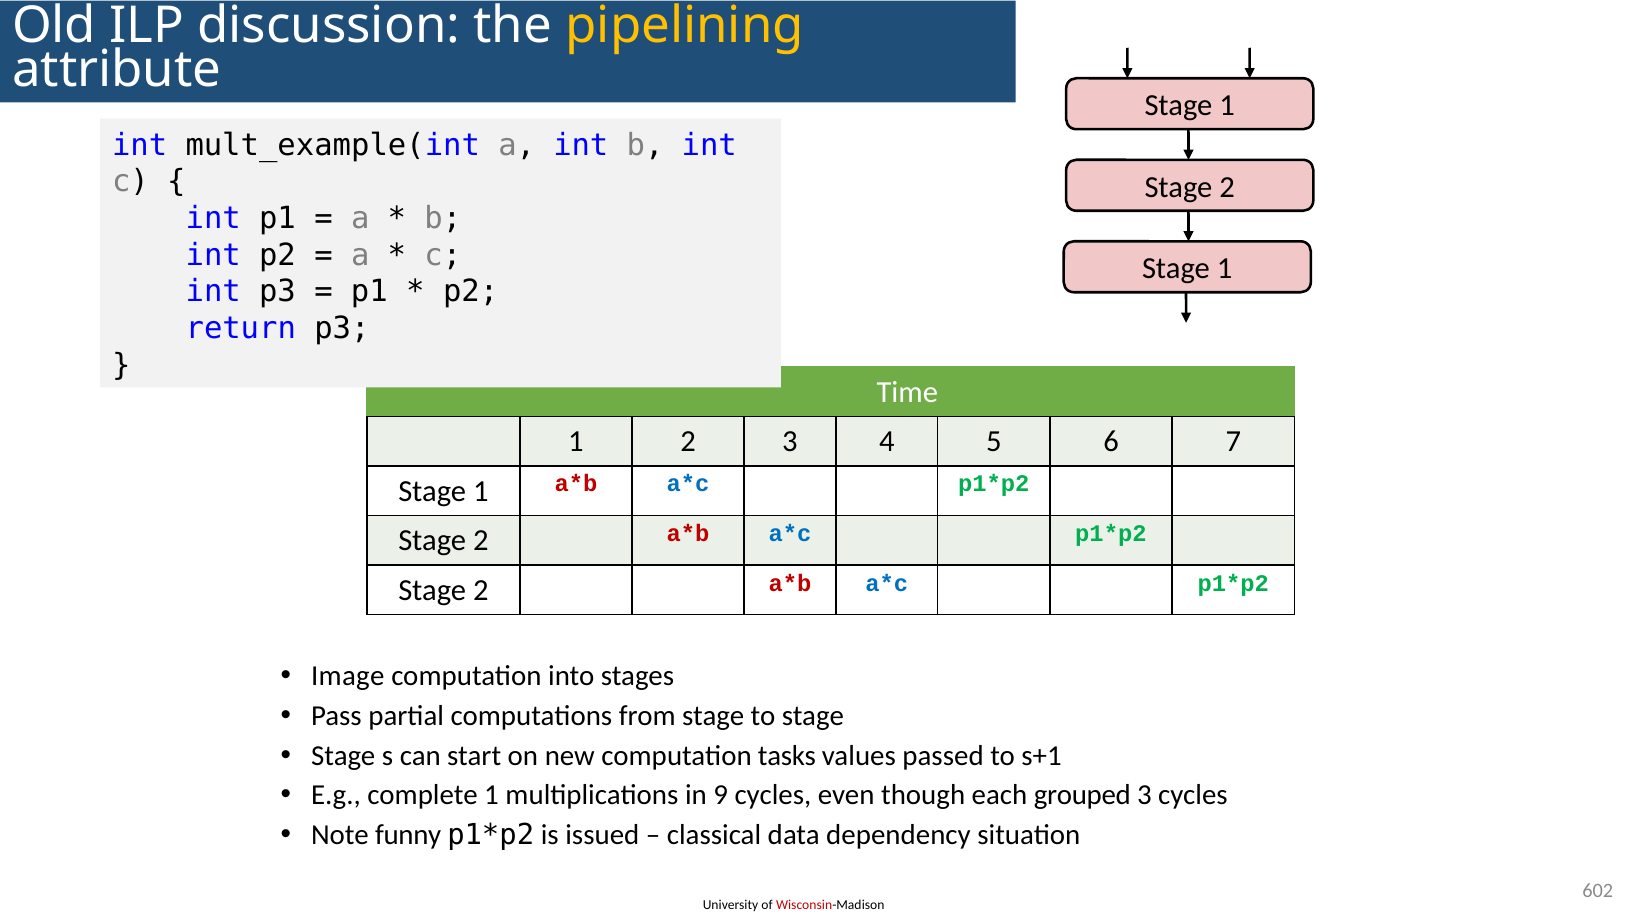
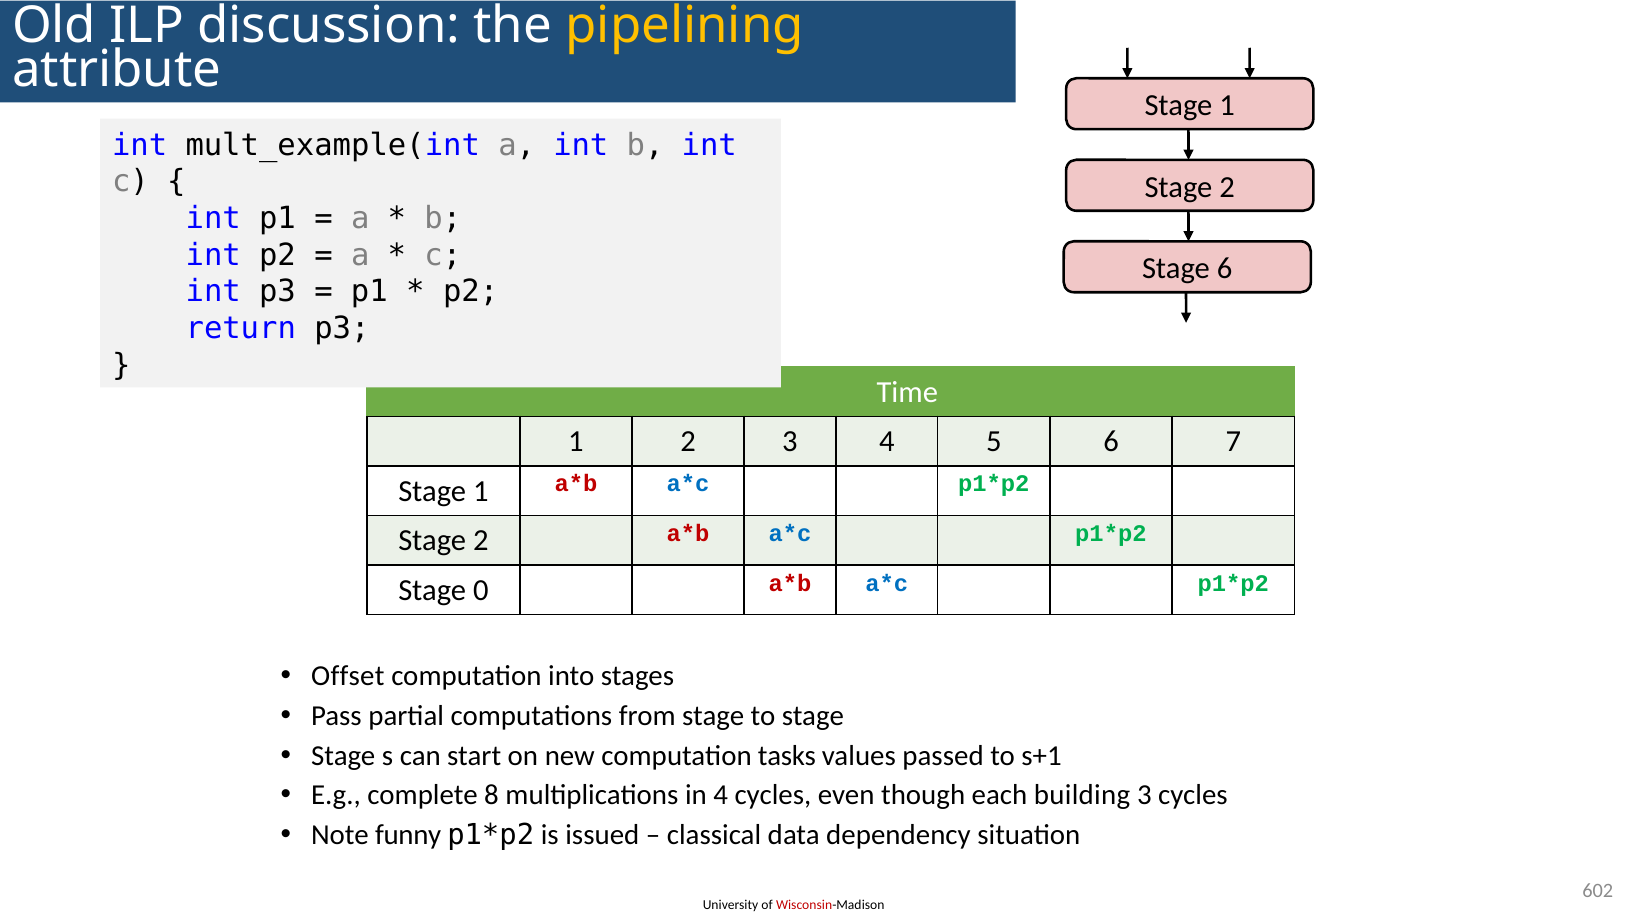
1 at (1225, 269): 1 -> 6
2 at (481, 591): 2 -> 0
Image: Image -> Offset
complete 1: 1 -> 8
in 9: 9 -> 4
grouped: grouped -> building
